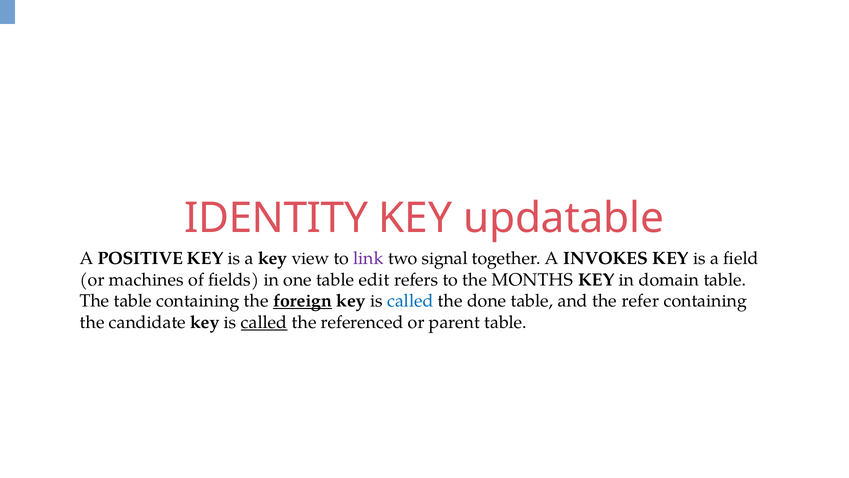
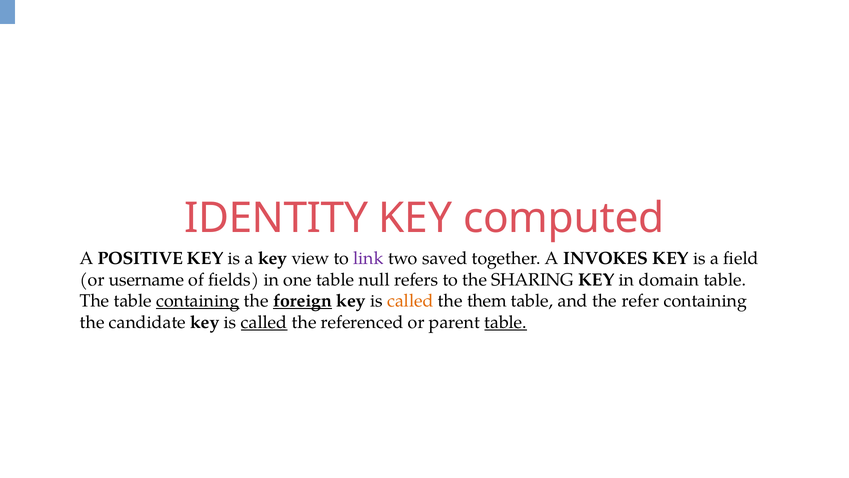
updatable: updatable -> computed
signal: signal -> saved
machines: machines -> username
edit: edit -> null
MONTHS: MONTHS -> SHARING
containing at (198, 301) underline: none -> present
called at (410, 301) colour: blue -> orange
done: done -> them
table at (506, 322) underline: none -> present
